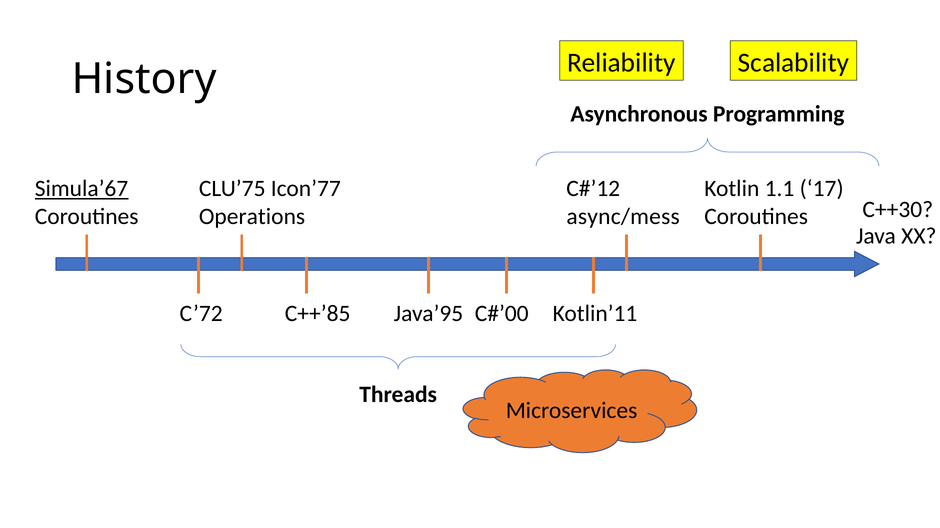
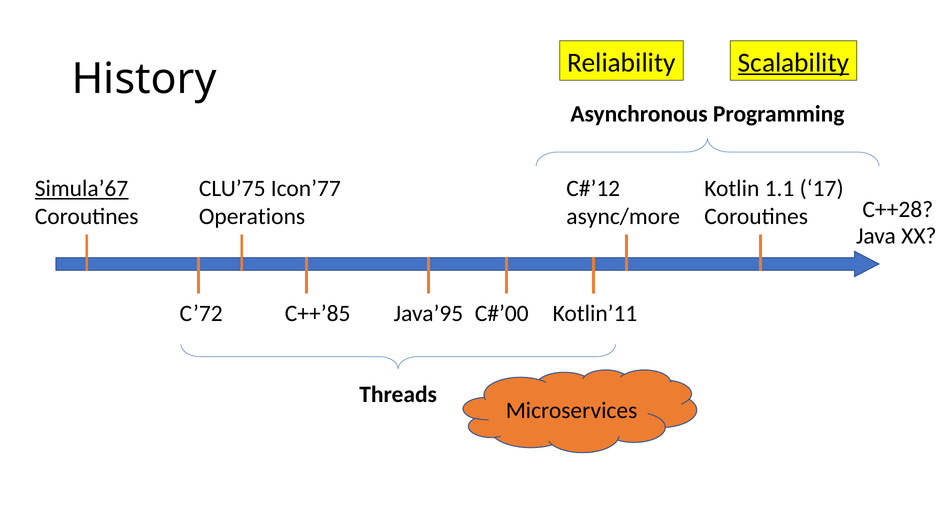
Scalability underline: none -> present
async/mess: async/mess -> async/more
C++30: C++30 -> C++28
